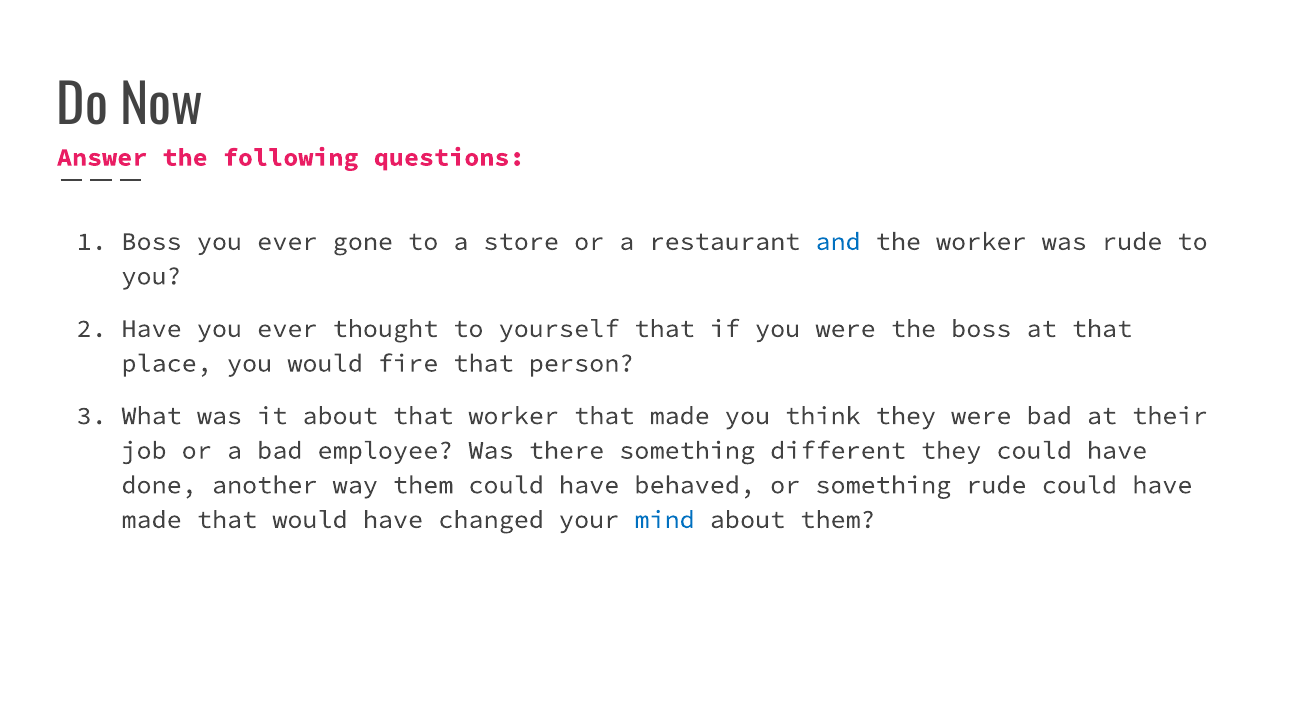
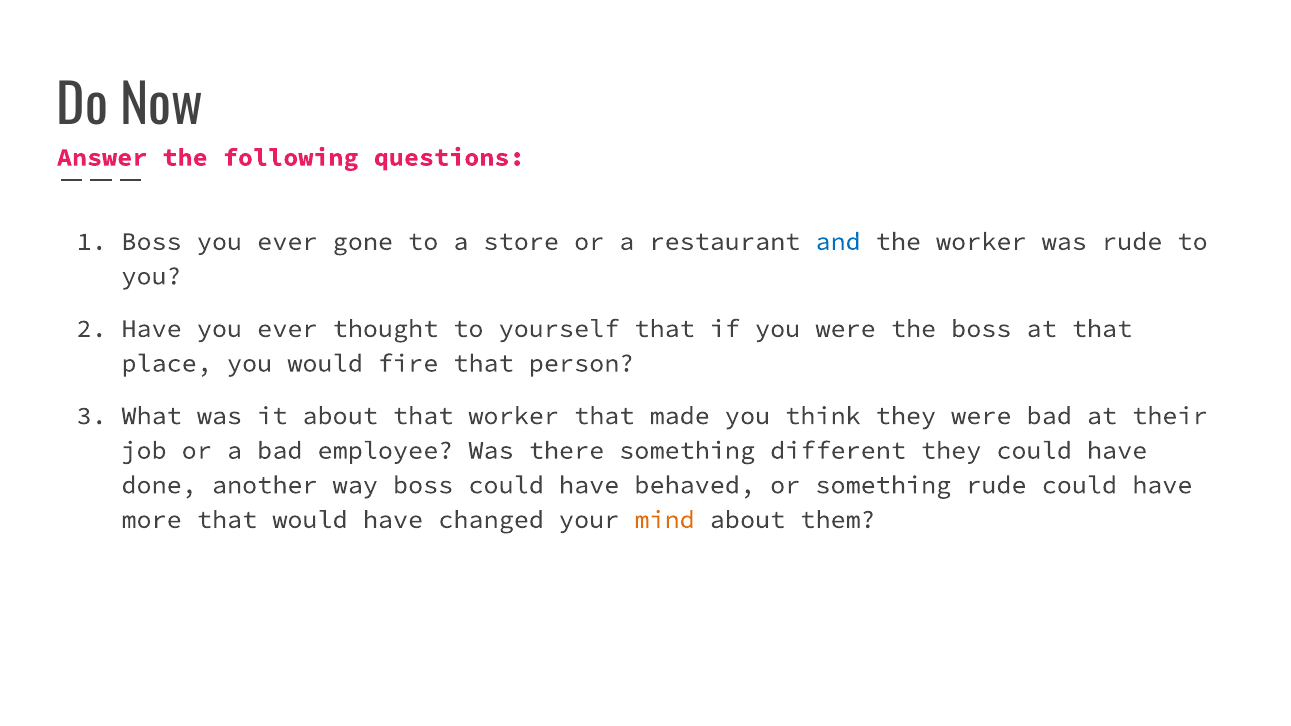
way them: them -> boss
made at (152, 520): made -> more
mind colour: blue -> orange
